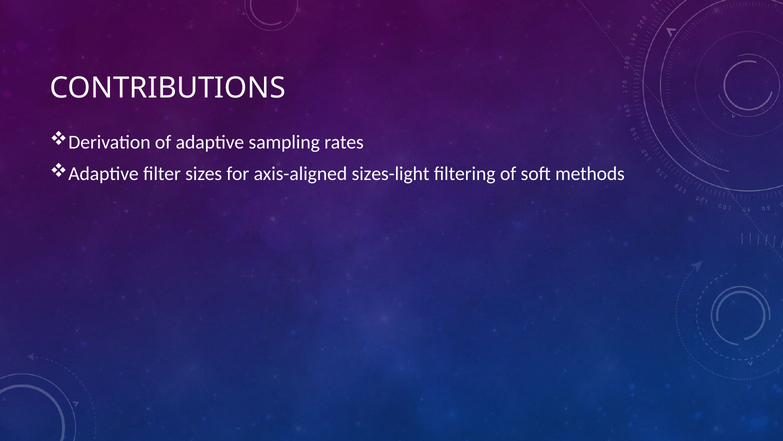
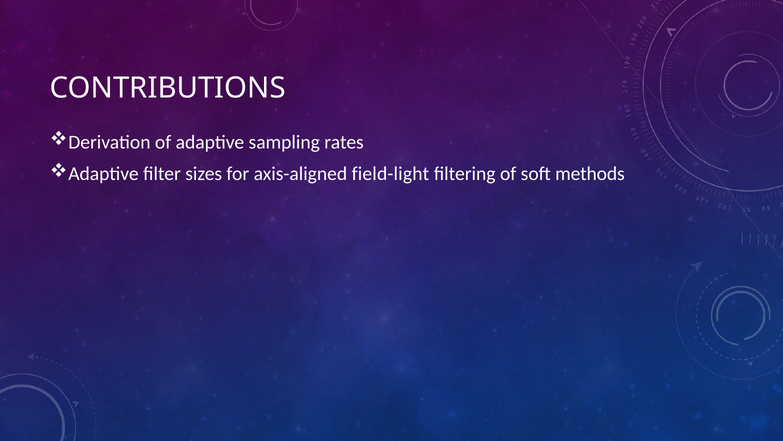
sizes-light: sizes-light -> field-light
